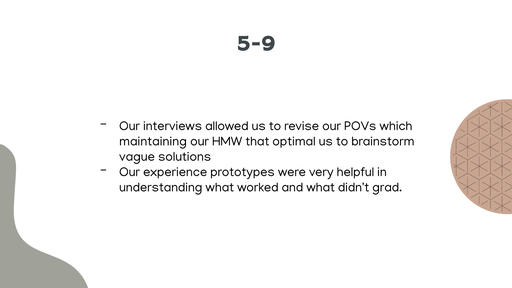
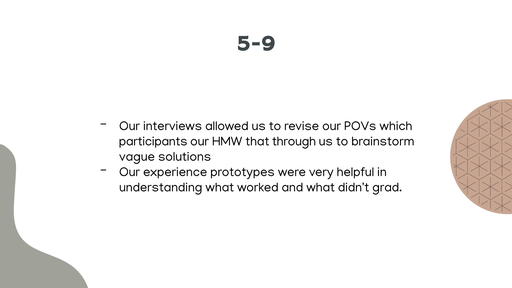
maintaining: maintaining -> participants
optimal: optimal -> through
